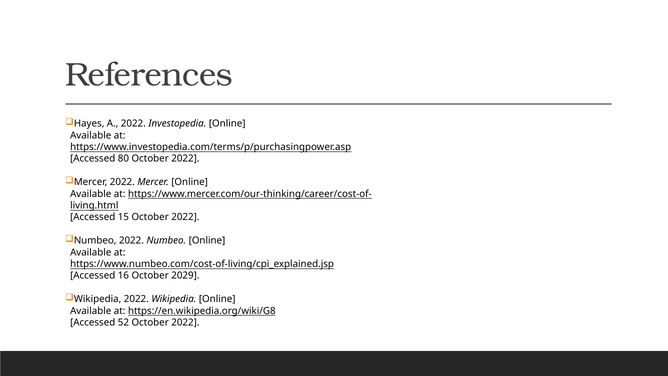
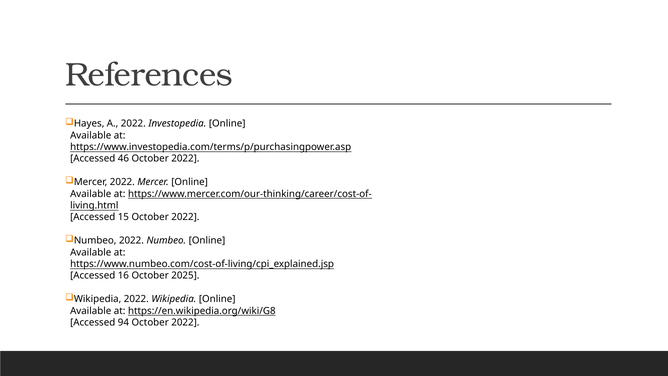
80: 80 -> 46
2029: 2029 -> 2025
52: 52 -> 94
